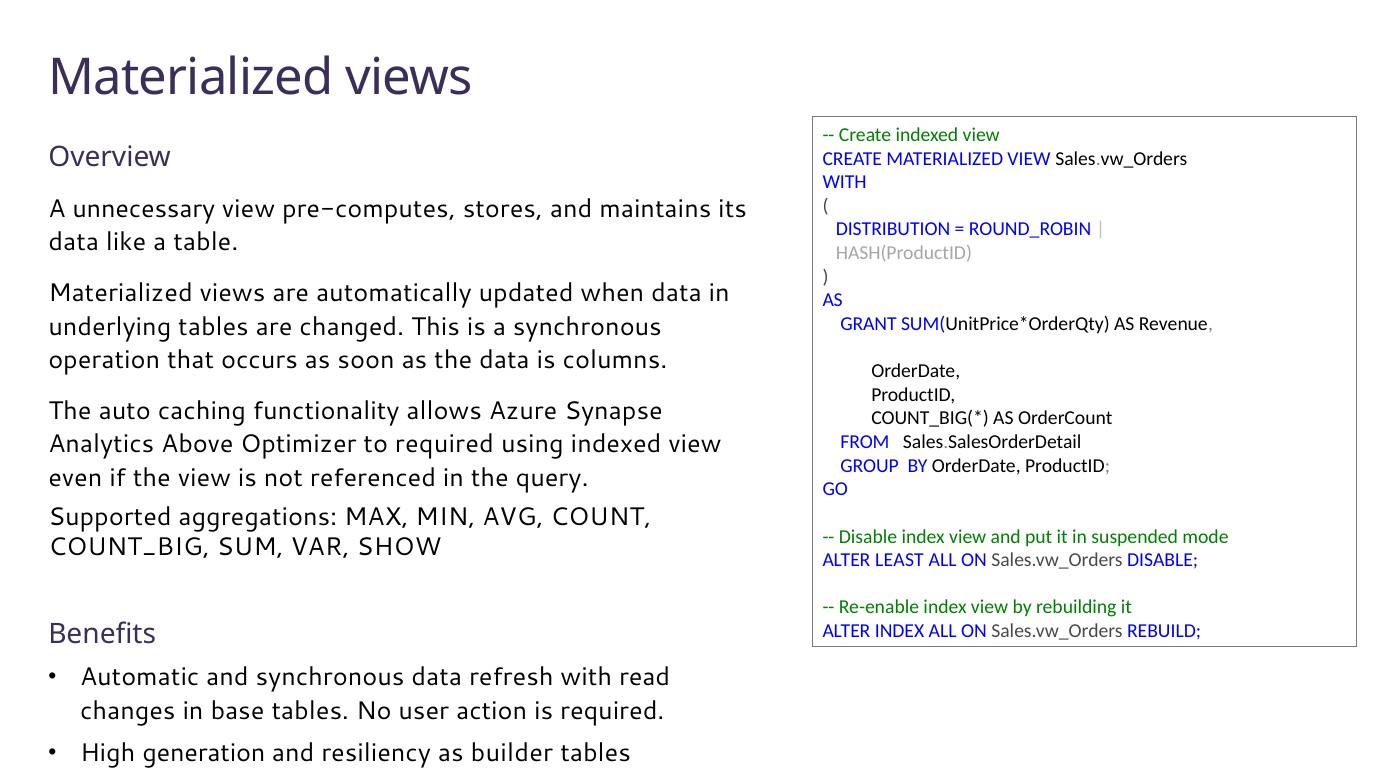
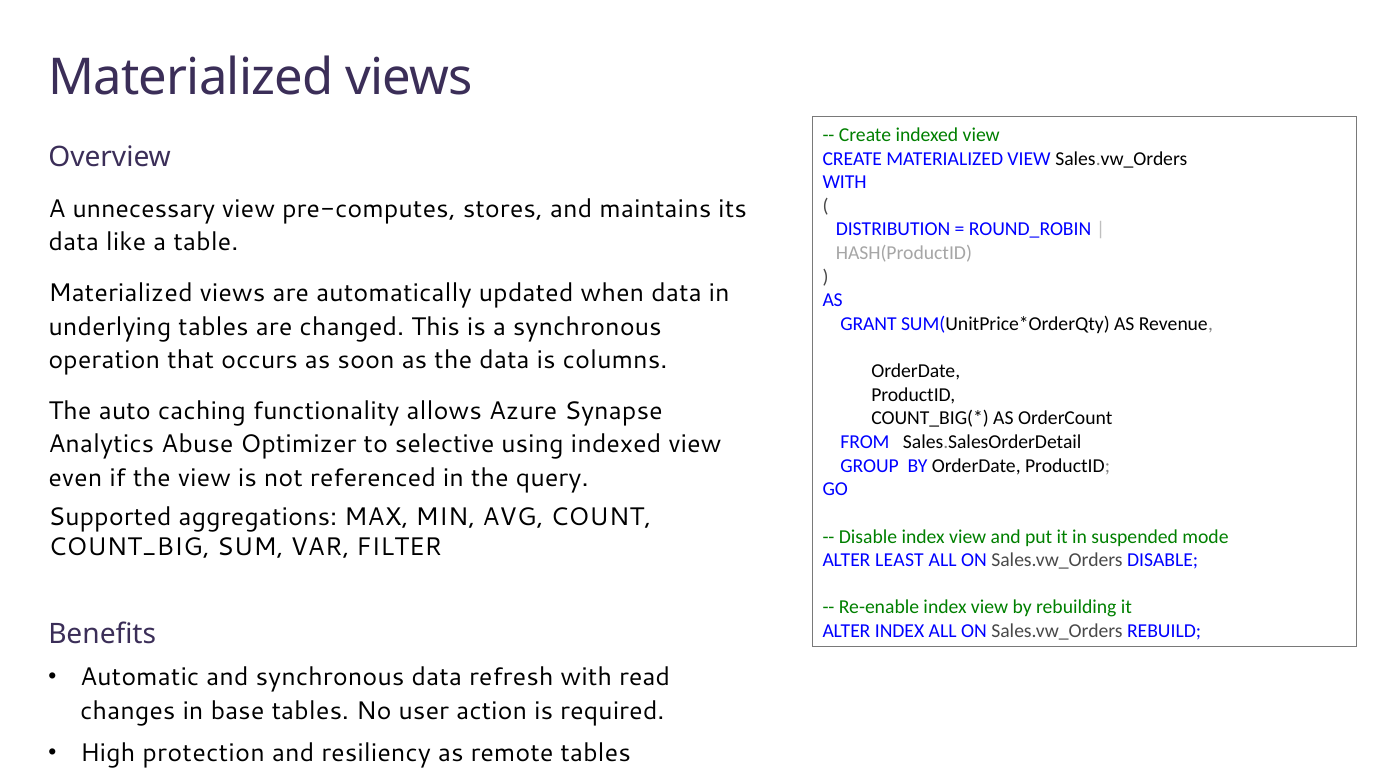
Above: Above -> Abuse
to required: required -> selective
SHOW: SHOW -> FILTER
generation: generation -> protection
builder: builder -> remote
